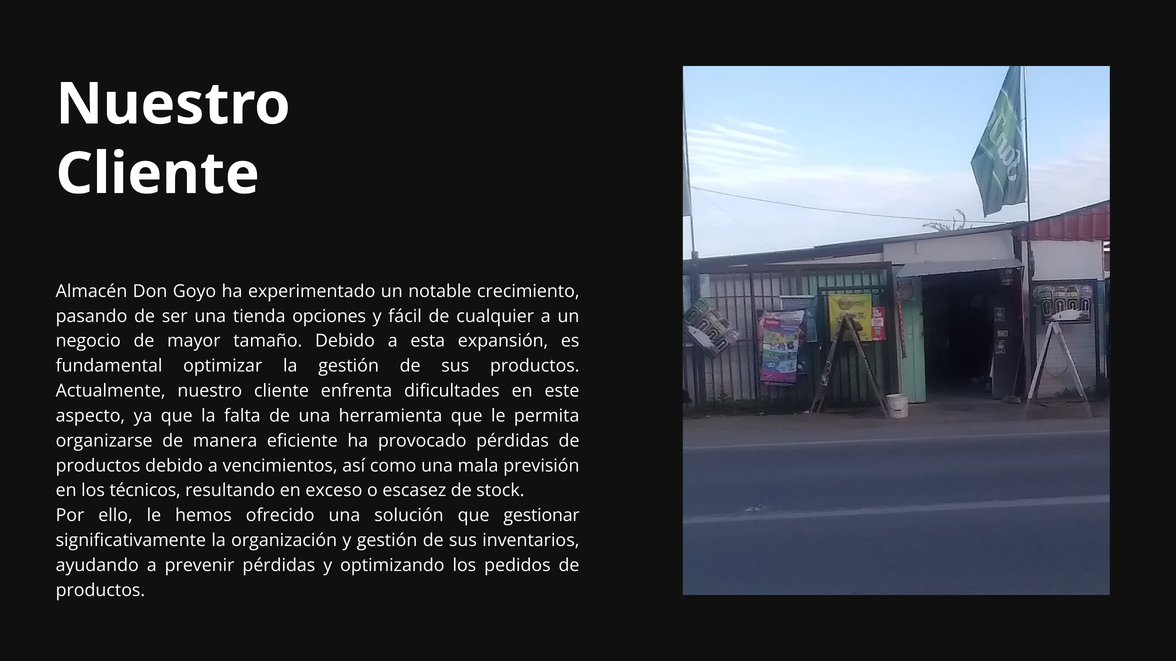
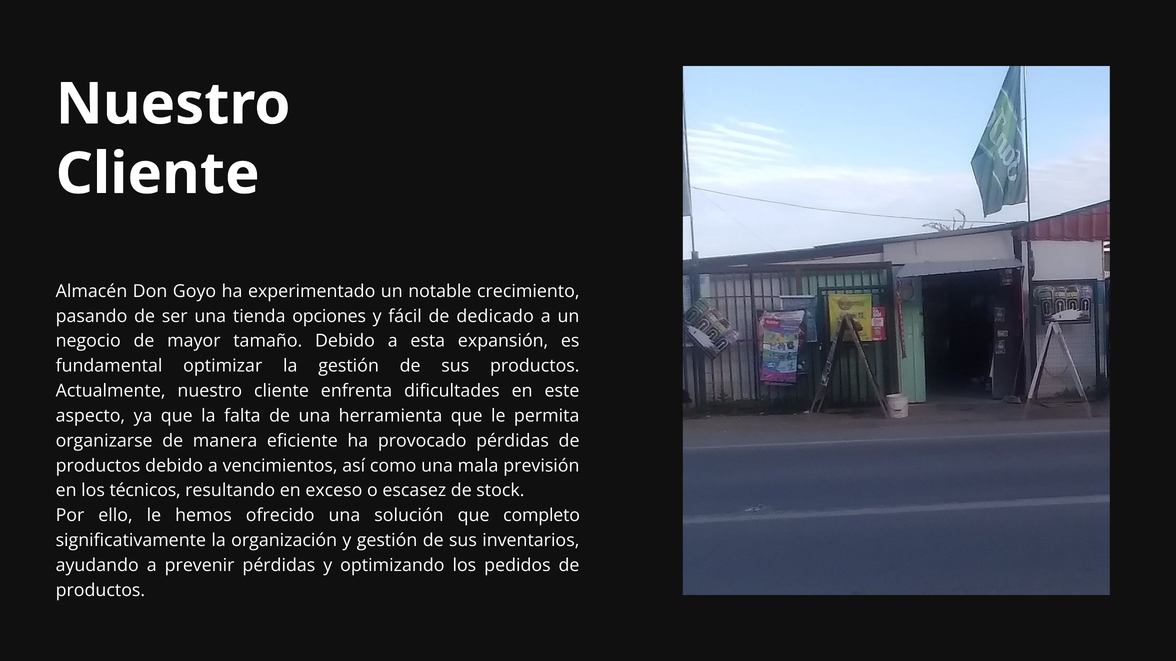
cualquier: cualquier -> dedicado
gestionar: gestionar -> completo
